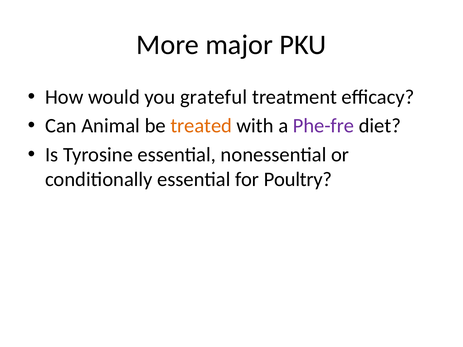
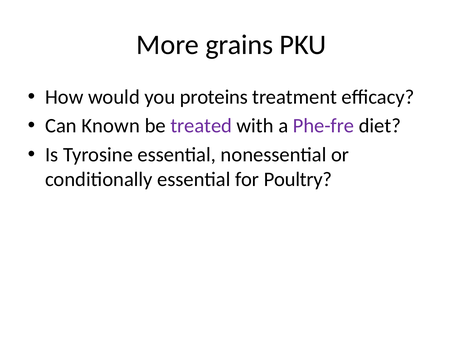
major: major -> grains
grateful: grateful -> proteins
Animal: Animal -> Known
treated colour: orange -> purple
